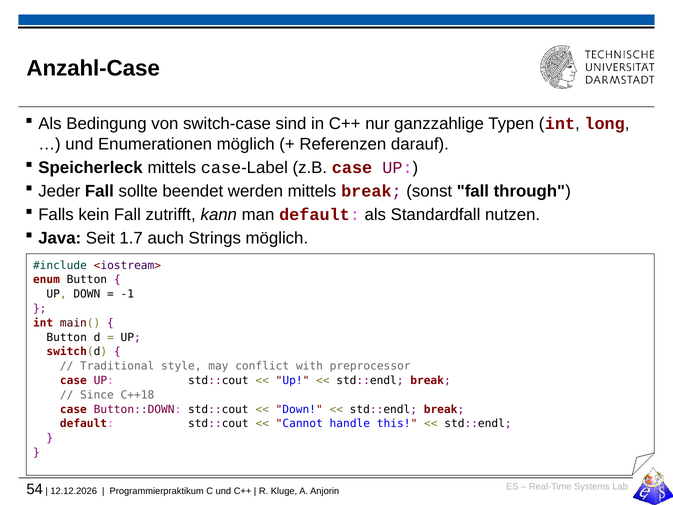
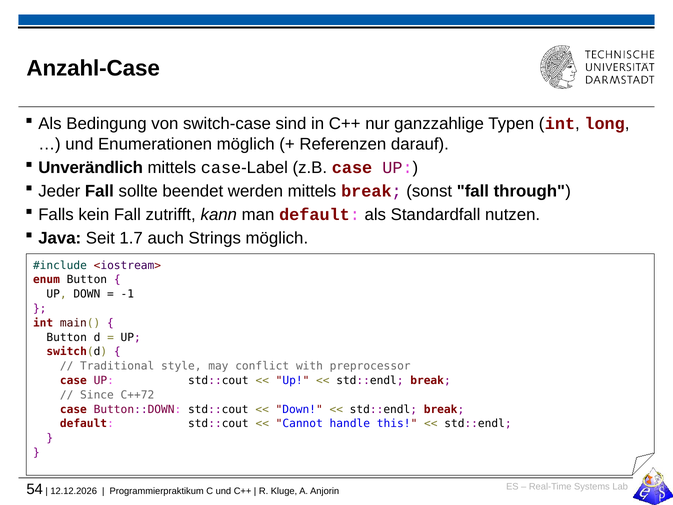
Speicherleck: Speicherleck -> Unverändlich
C++18: C++18 -> C++72
